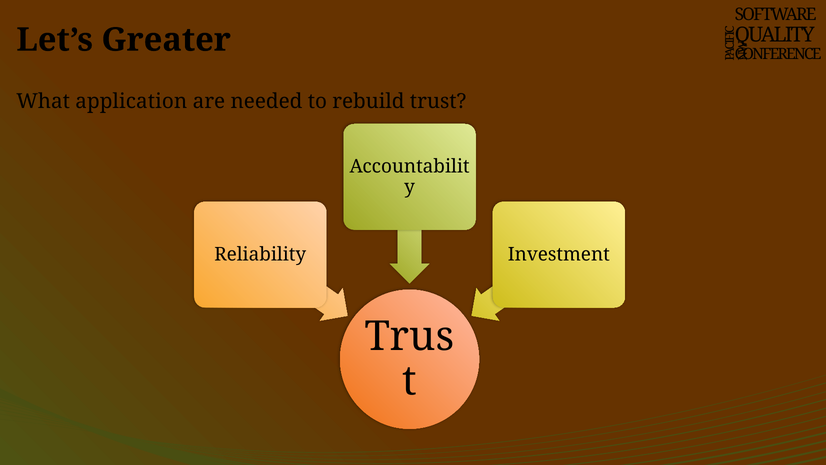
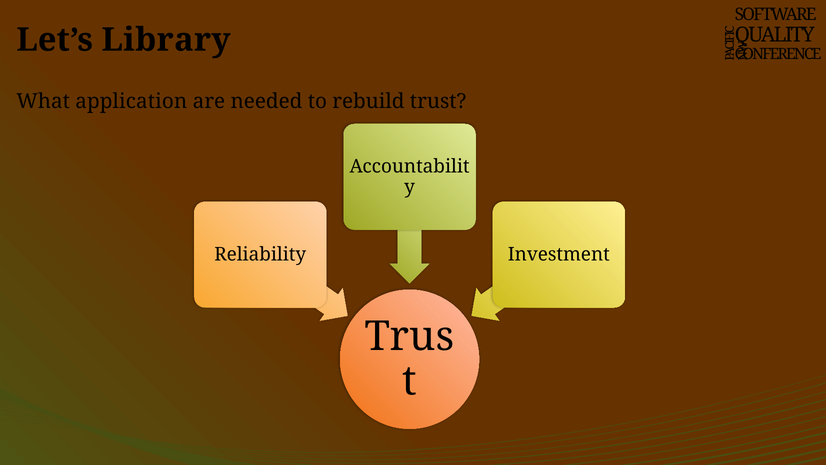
Greater: Greater -> Library
